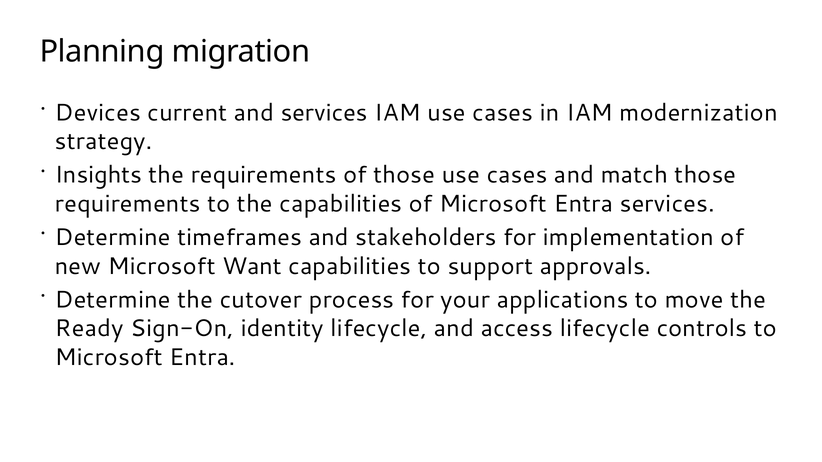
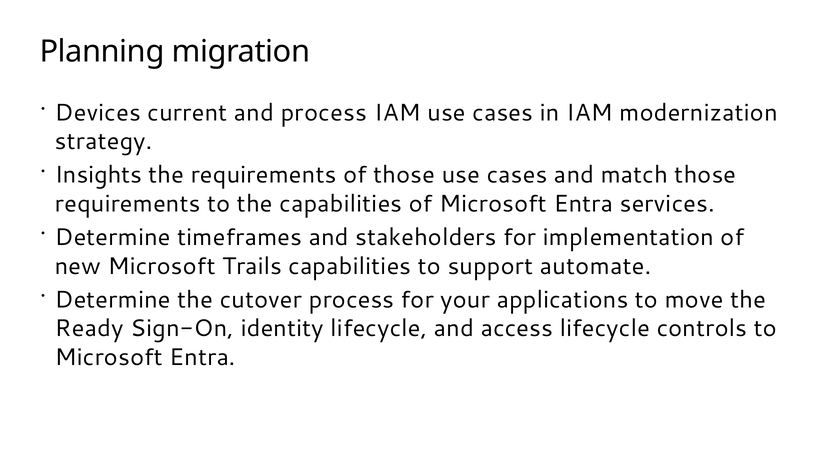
and services: services -> process
Want: Want -> Trails
approvals: approvals -> automate
